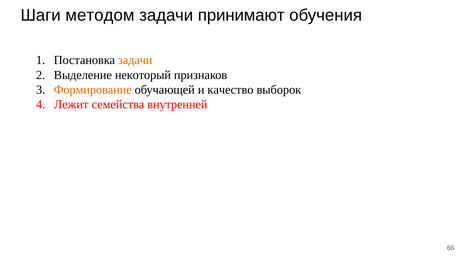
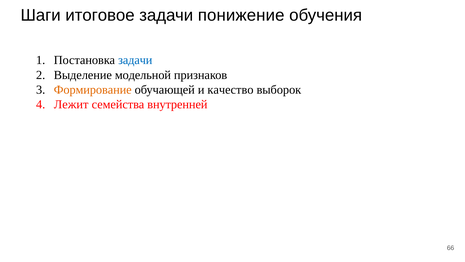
методом: методом -> итоговое
принимают: принимают -> понижение
задачи at (135, 60) colour: orange -> blue
некоторый: некоторый -> модельной
